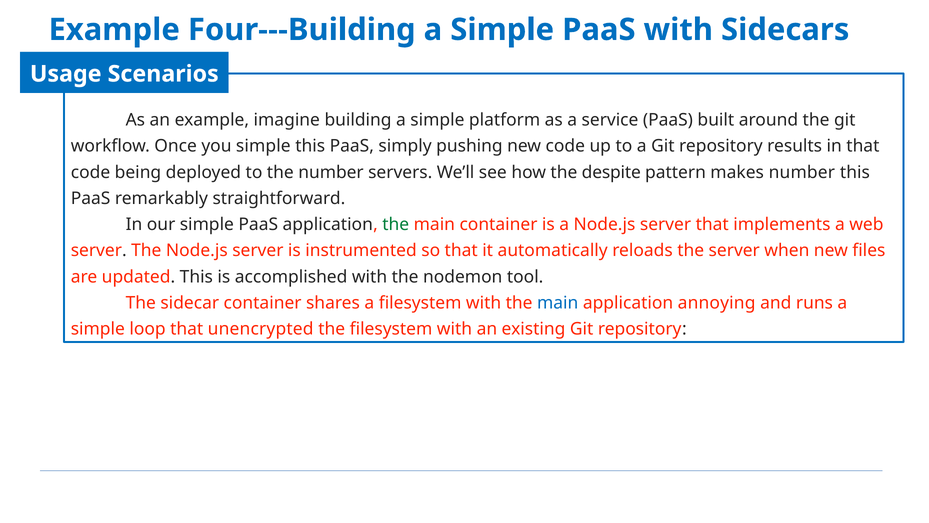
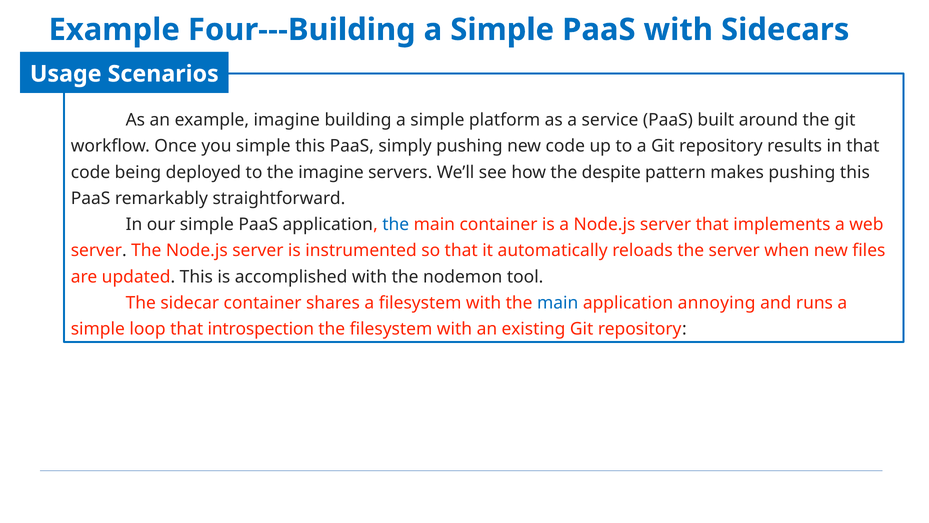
the number: number -> imagine
makes number: number -> pushing
the at (396, 224) colour: green -> blue
unencrypted: unencrypted -> introspection
